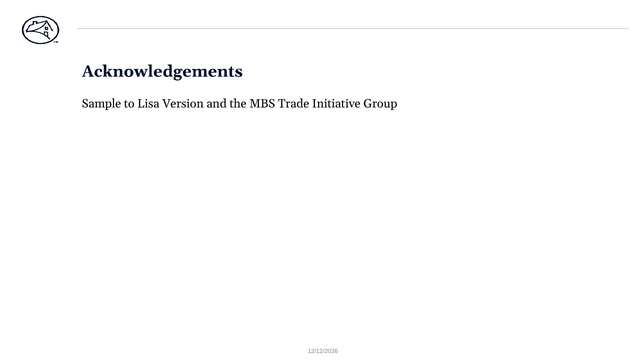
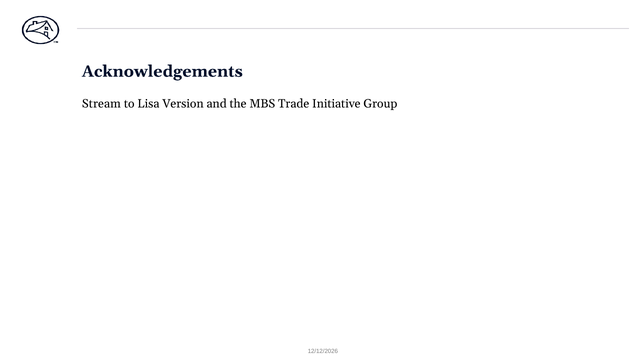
Sample: Sample -> Stream
